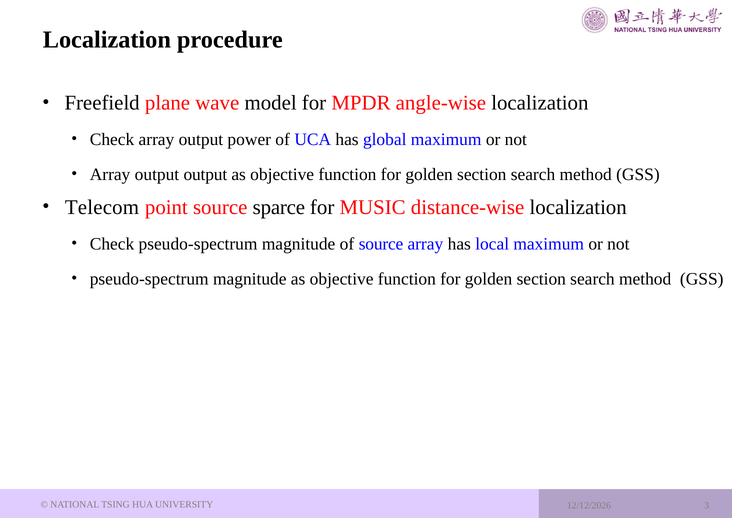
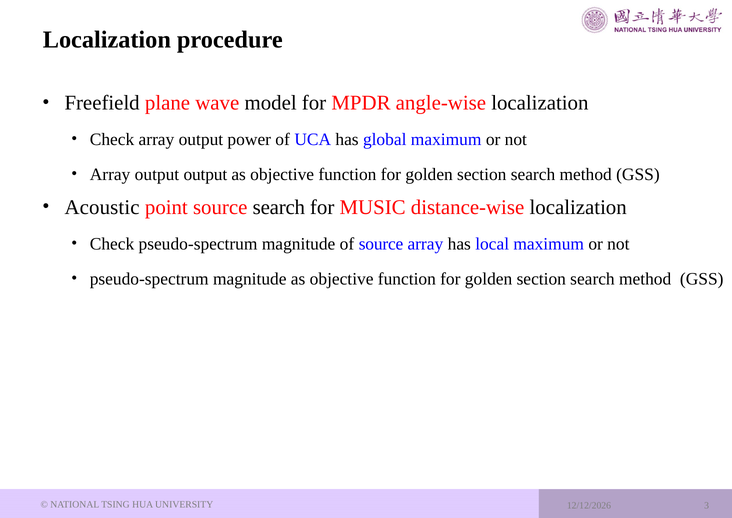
Telecom: Telecom -> Acoustic
source sparce: sparce -> search
